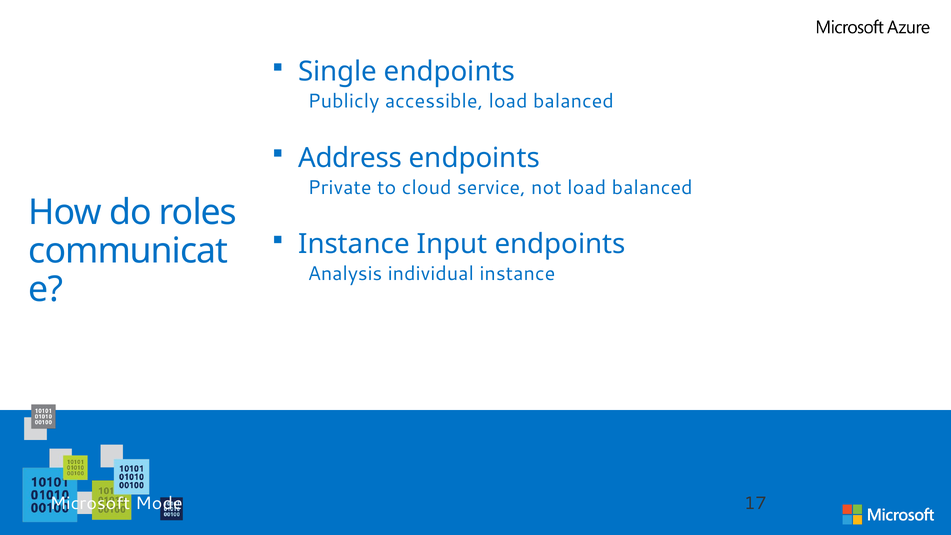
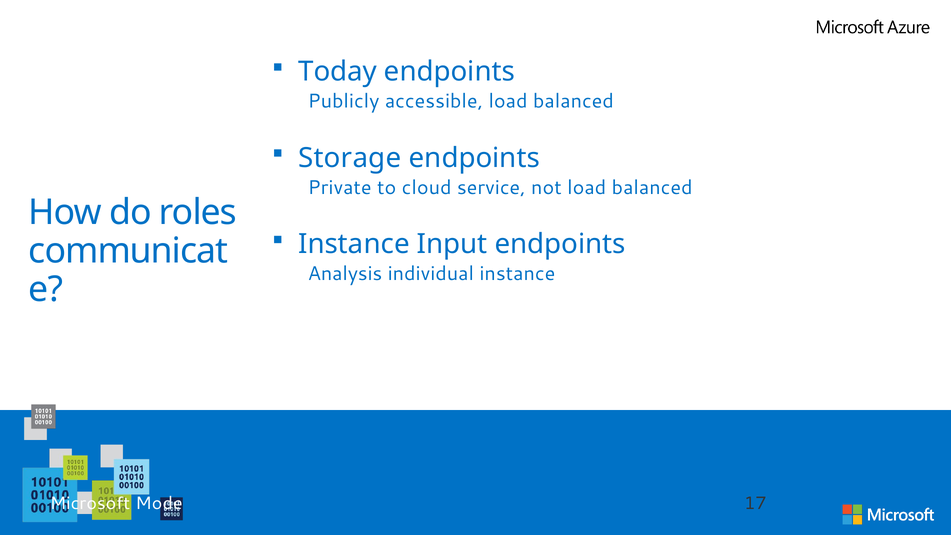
Single: Single -> Today
Address: Address -> Storage
